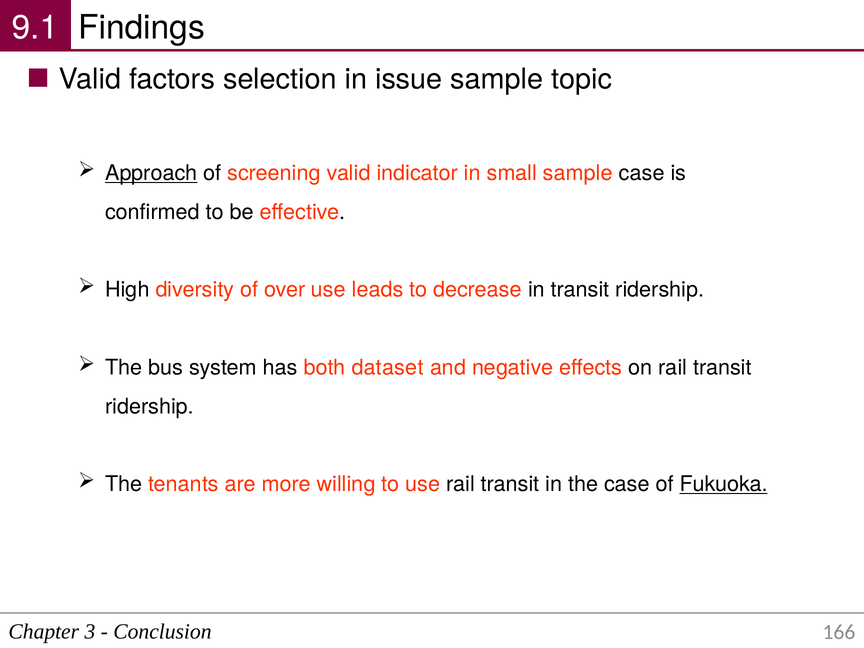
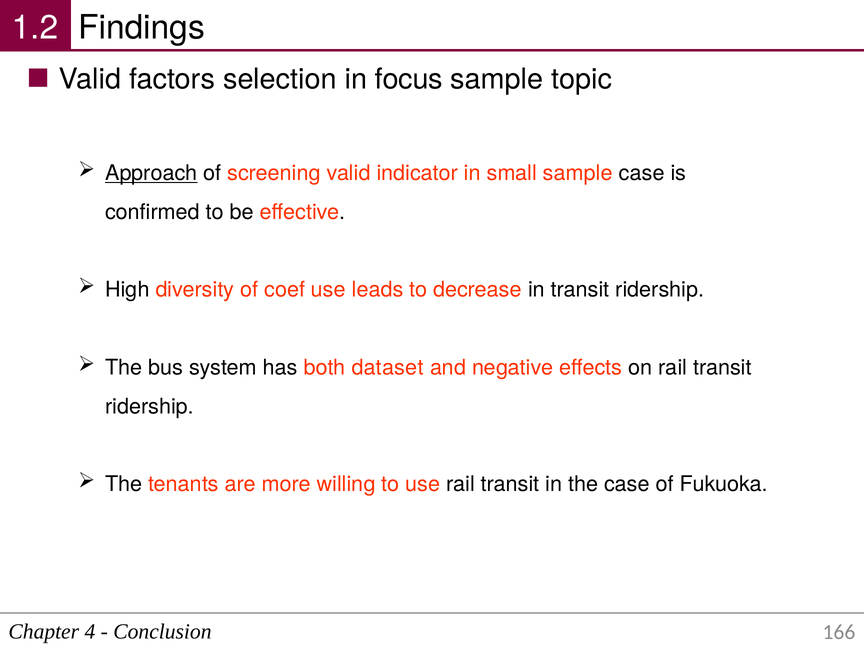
9.1: 9.1 -> 1.2
issue: issue -> focus
over: over -> coef
Fukuoka underline: present -> none
3: 3 -> 4
